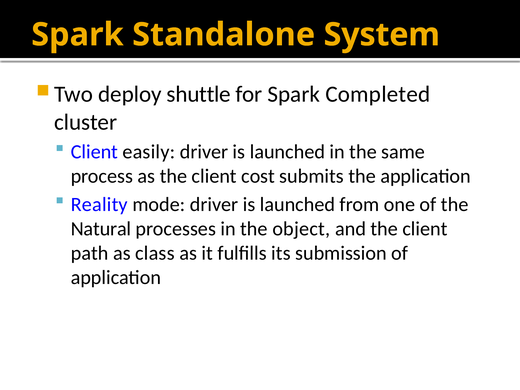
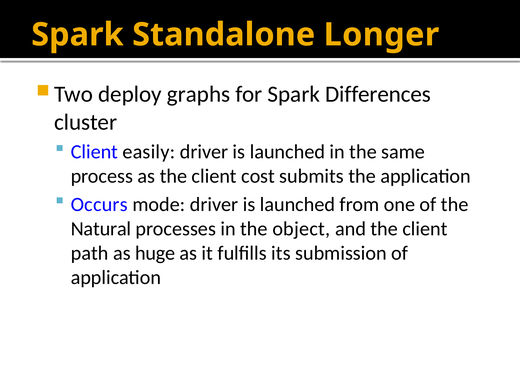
System: System -> Longer
shuttle: shuttle -> graphs
Completed: Completed -> Differences
Reality: Reality -> Occurs
class: class -> huge
